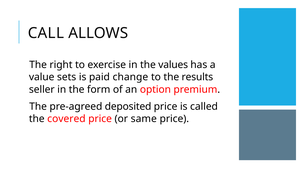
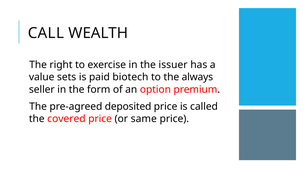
ALLOWS: ALLOWS -> WEALTH
values: values -> issuer
change: change -> biotech
results: results -> always
